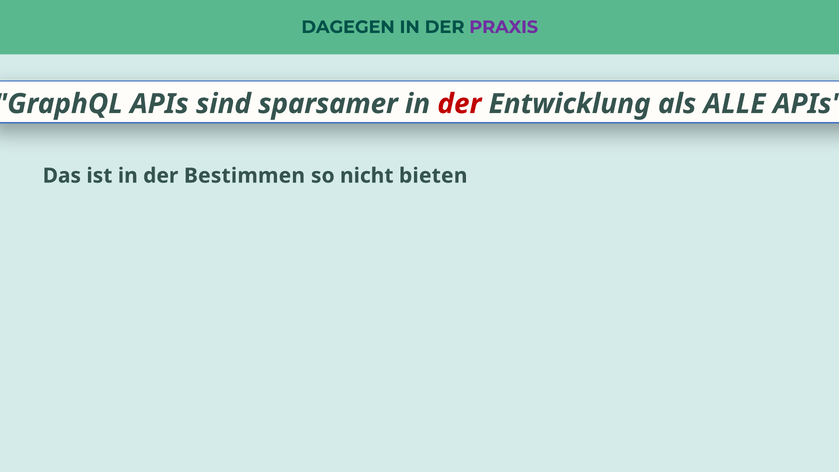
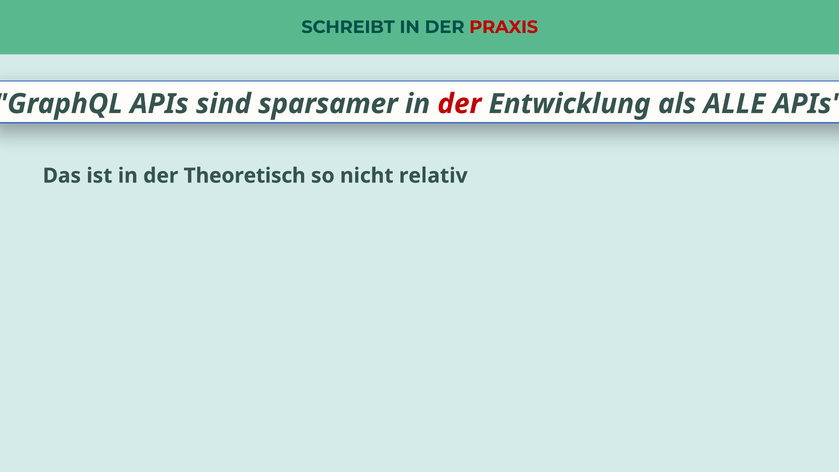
DAGEGEN: DAGEGEN -> SCHREIBT
PRAXIS colour: purple -> red
Bestimmen: Bestimmen -> Theoretisch
bieten: bieten -> relativ
